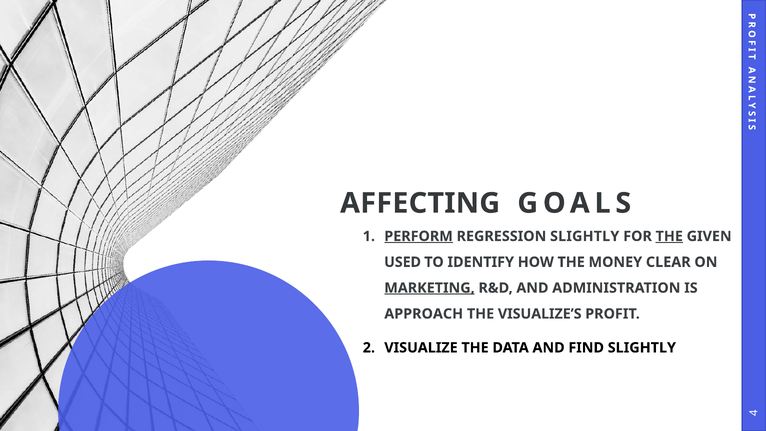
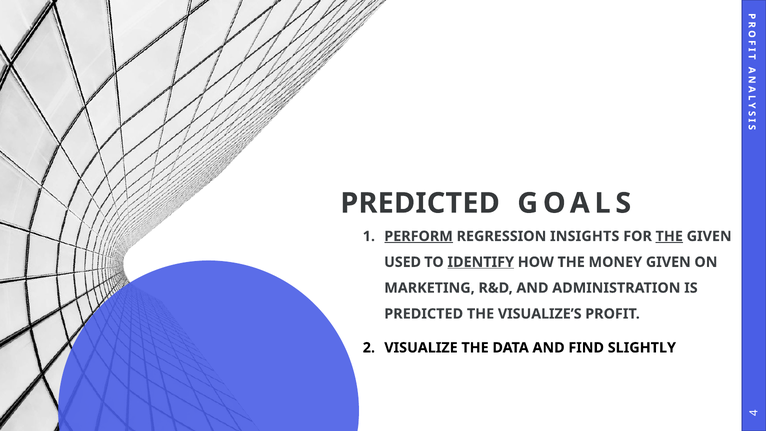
AFFECTING at (420, 203): AFFECTING -> PREDICTED
REGRESSION SLIGHTLY: SLIGHTLY -> INSIGHTS
IDENTIFY underline: none -> present
MONEY CLEAR: CLEAR -> GIVEN
MARKETING underline: present -> none
APPROACH at (424, 314): APPROACH -> PREDICTED
